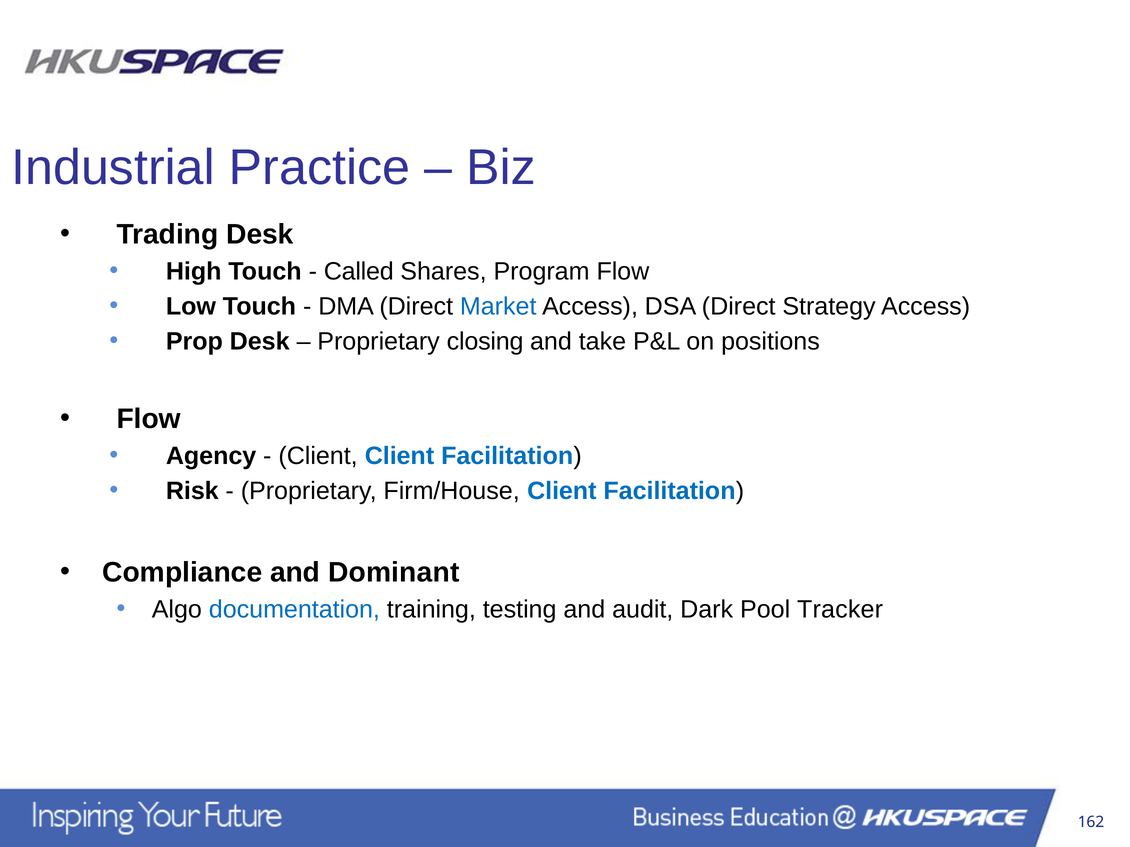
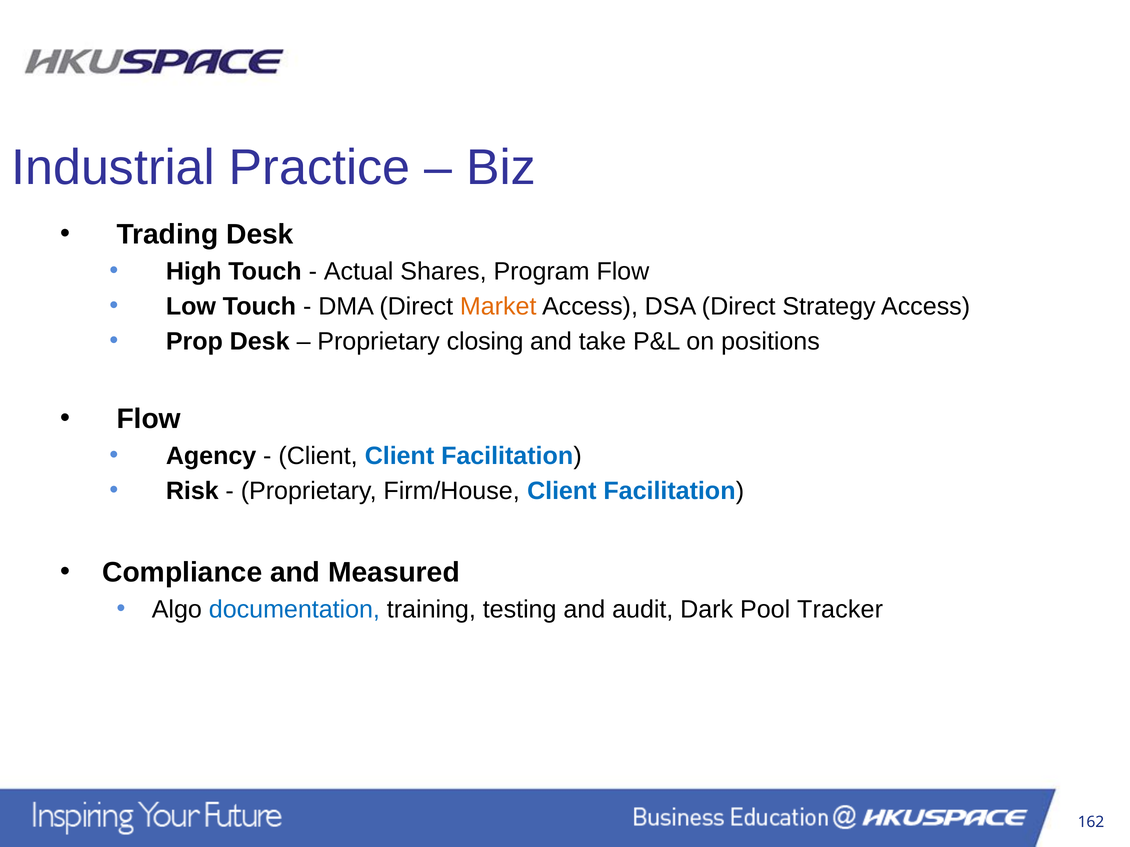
Called: Called -> Actual
Market colour: blue -> orange
Dominant: Dominant -> Measured
